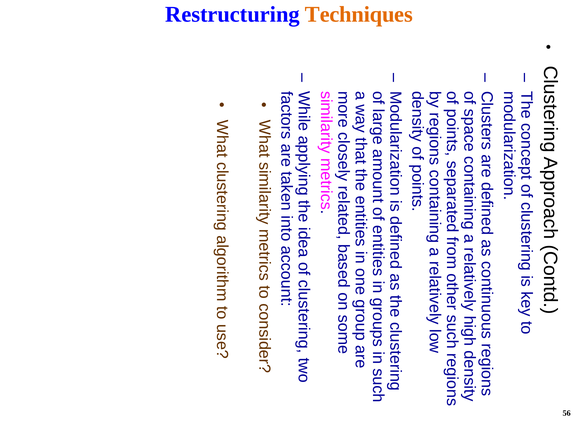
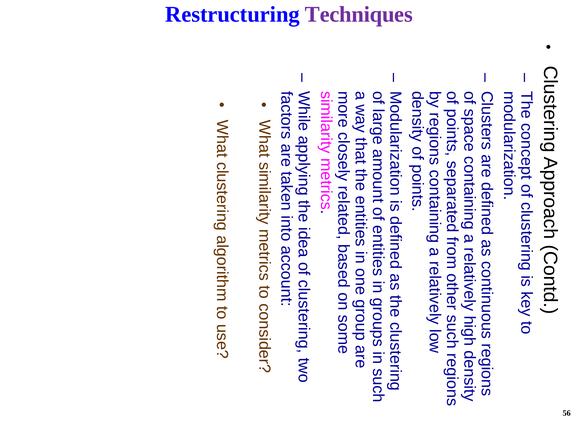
Techniques colour: orange -> purple
